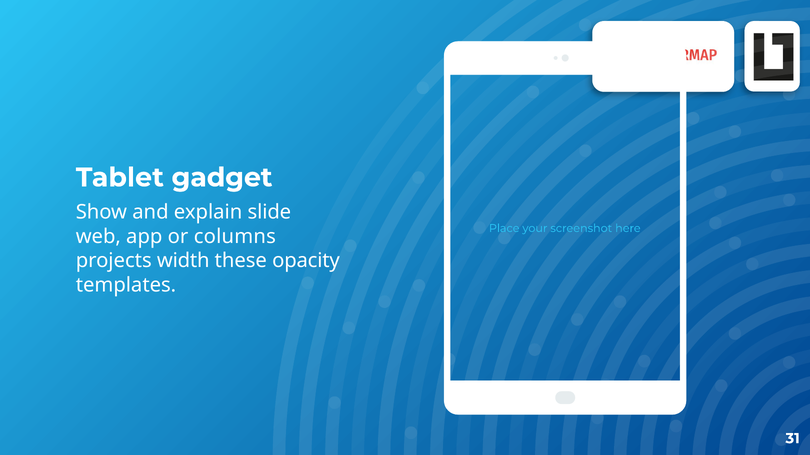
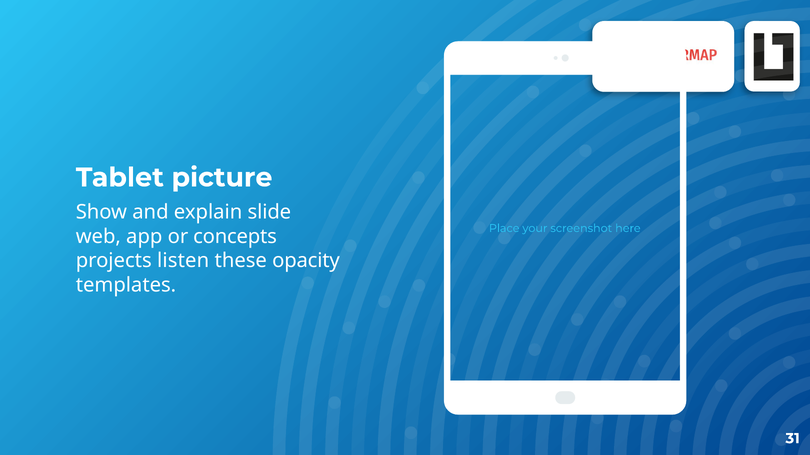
gadget: gadget -> picture
columns: columns -> concepts
width: width -> listen
